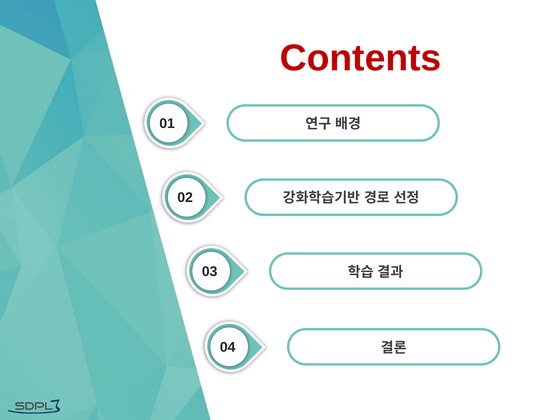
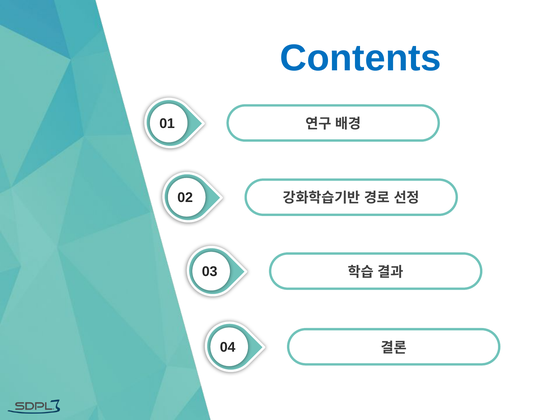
Contents colour: red -> blue
